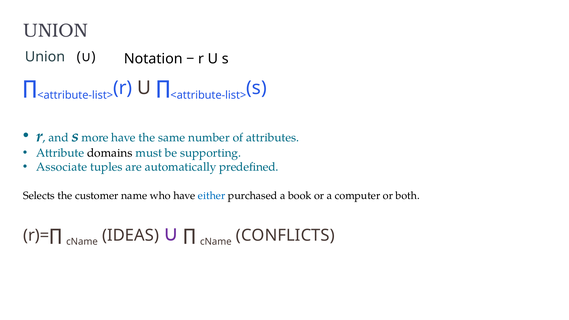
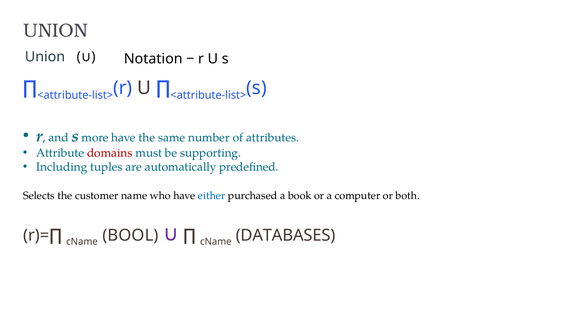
domains colour: black -> red
Associate: Associate -> Including
IDEAS: IDEAS -> BOOL
CONFLICTS: CONFLICTS -> DATABASES
